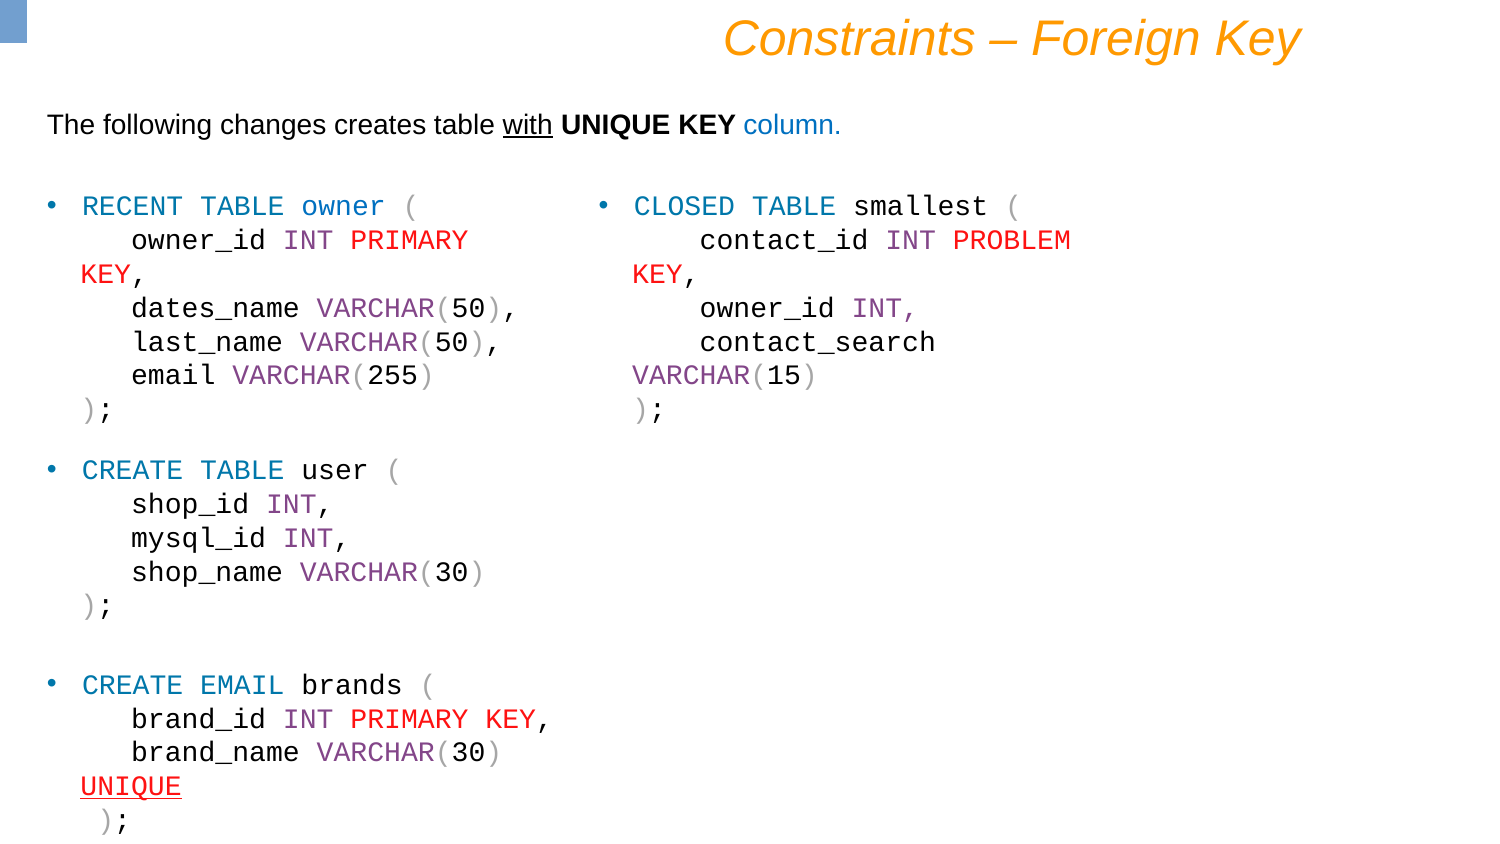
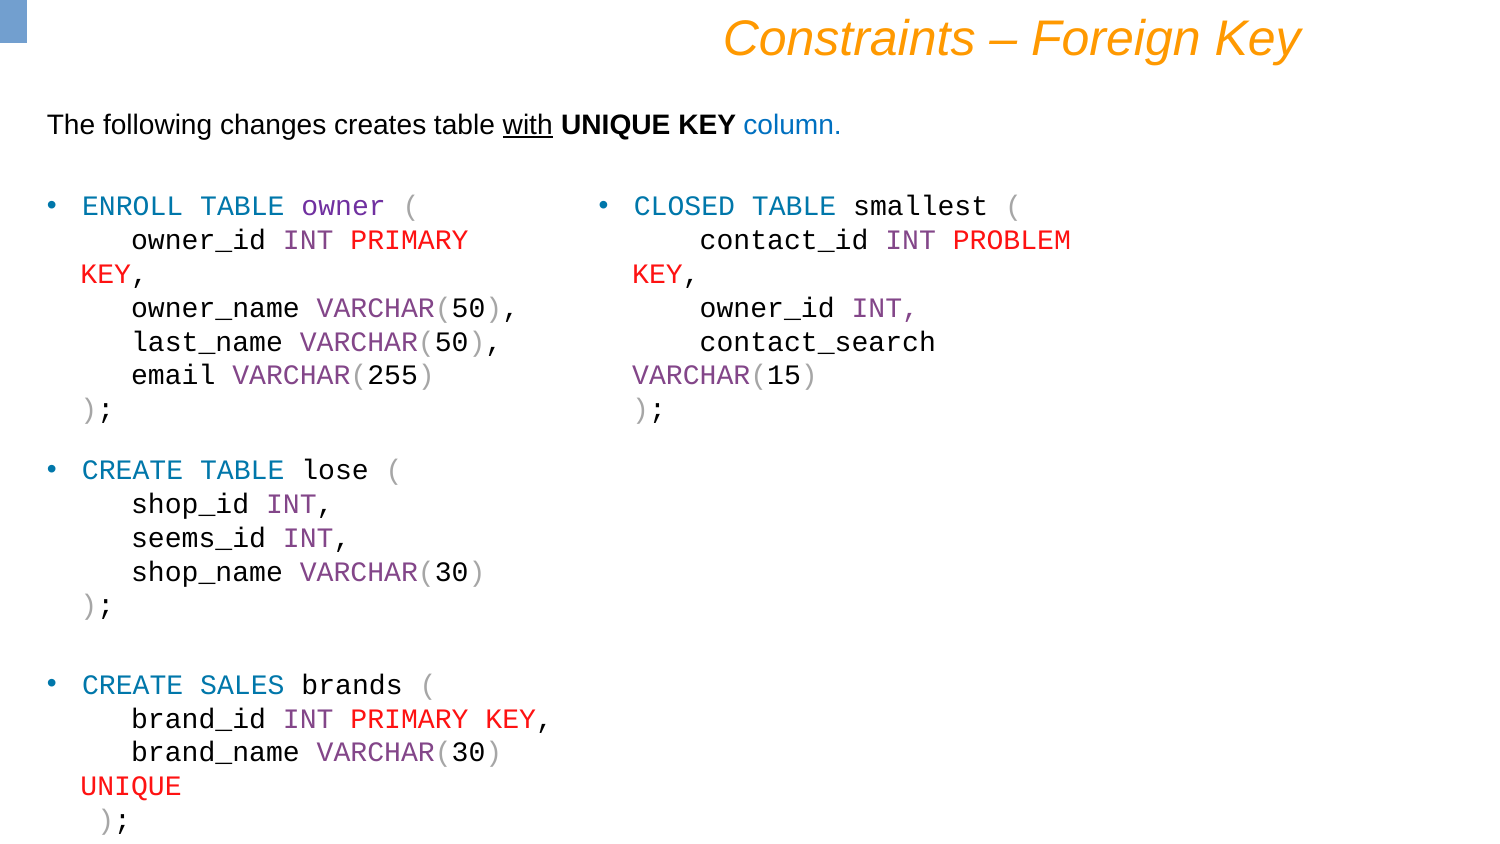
RECENT: RECENT -> ENROLL
owner colour: blue -> purple
dates_name: dates_name -> owner_name
user: user -> lose
mysql_id: mysql_id -> seems_id
CREATE EMAIL: EMAIL -> SALES
UNIQUE at (131, 786) underline: present -> none
